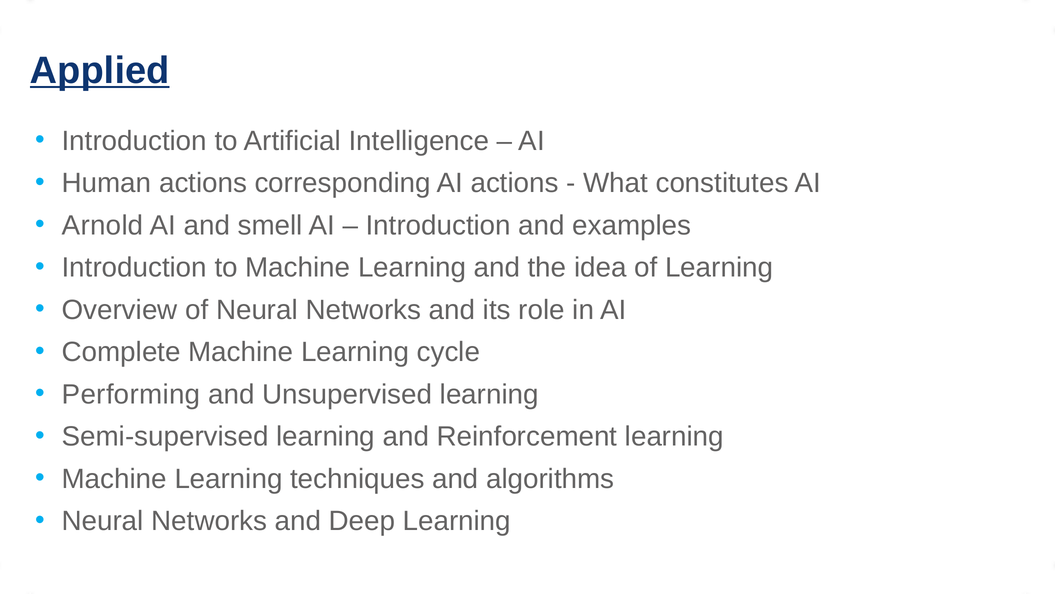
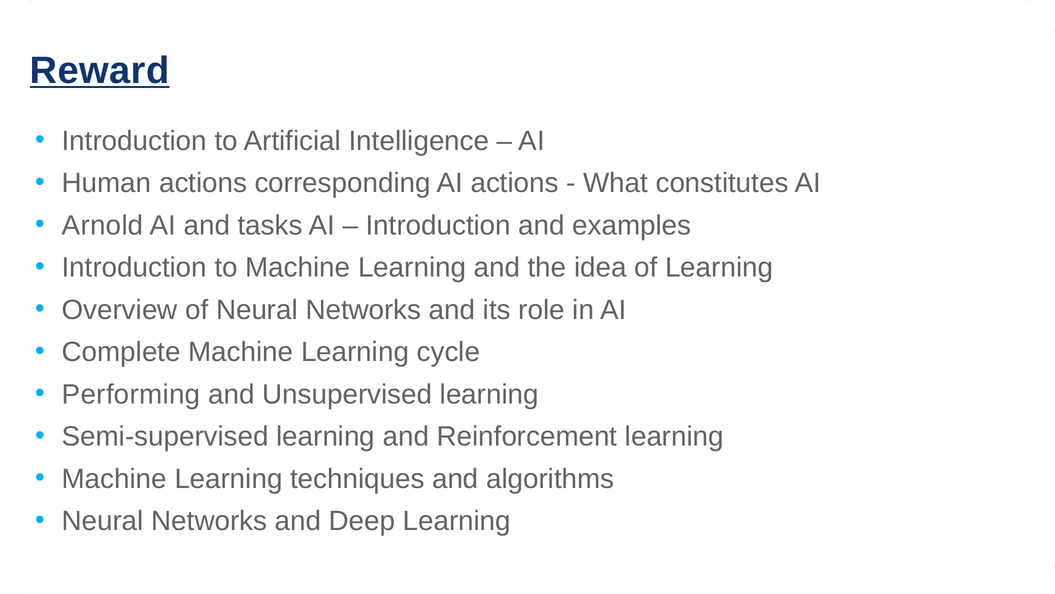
Applied: Applied -> Reward
smell: smell -> tasks
